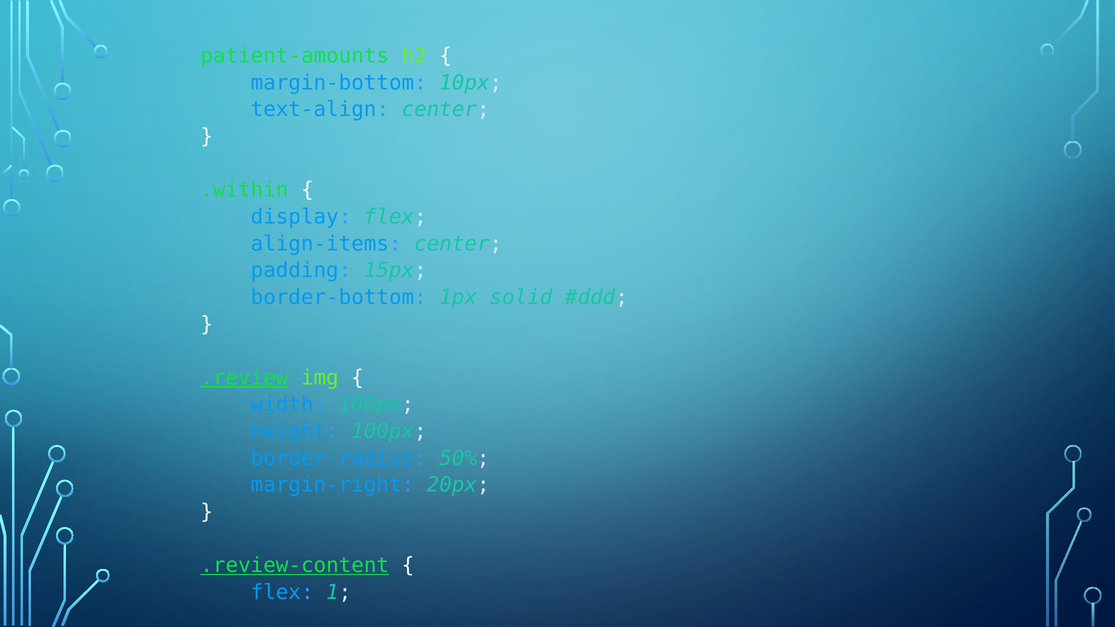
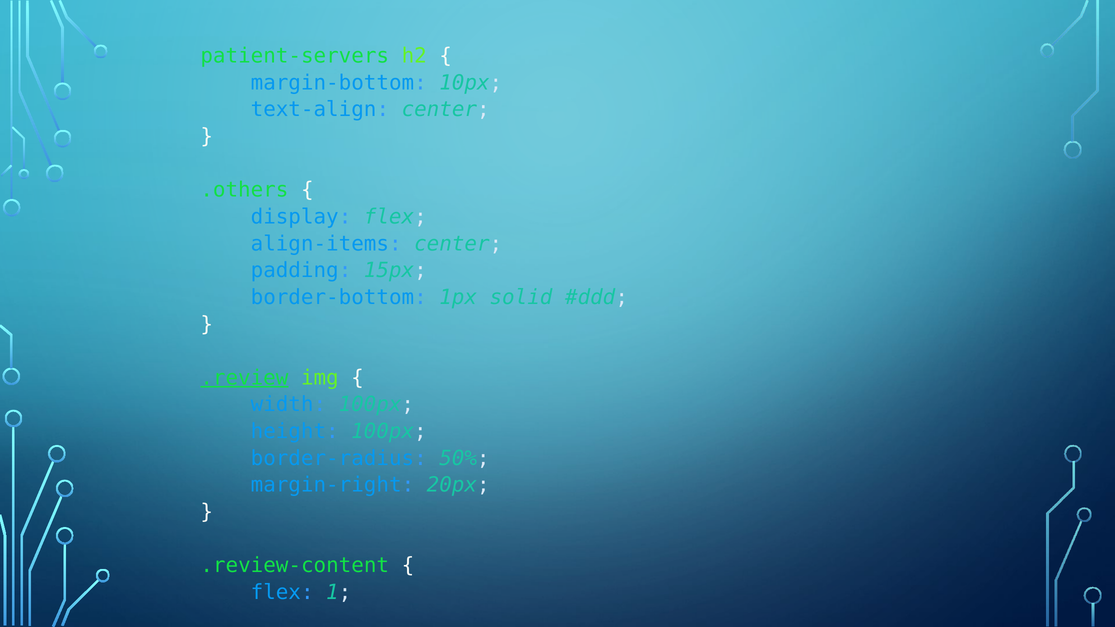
patient-amounts: patient-amounts -> patient-servers
.within: .within -> .others
.review-content underline: present -> none
